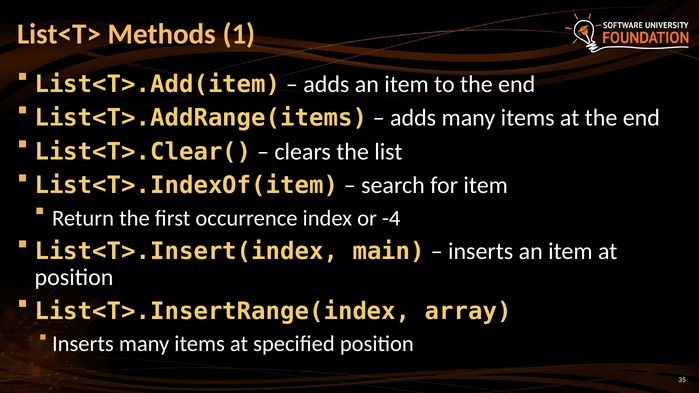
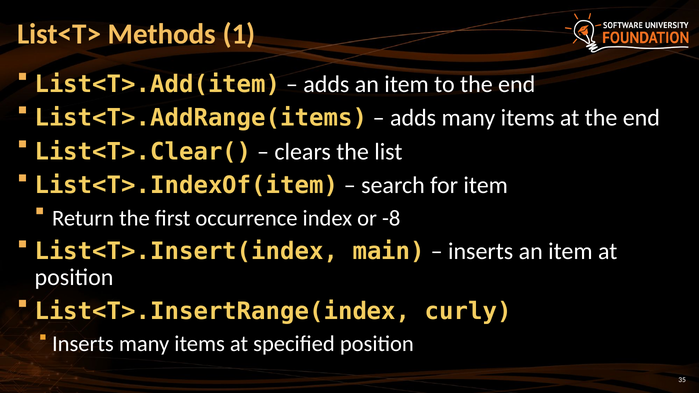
-4: -4 -> -8
array: array -> curly
